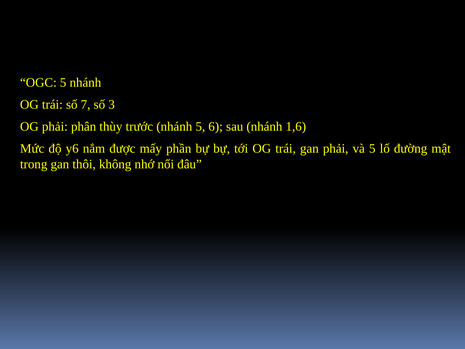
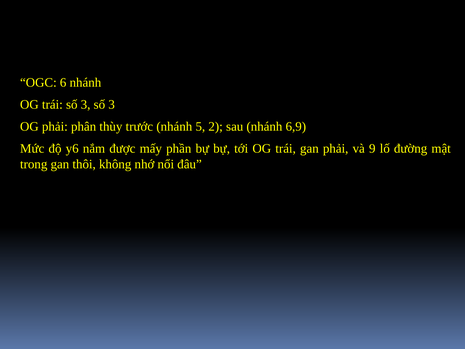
OGC 5: 5 -> 6
trái số 7: 7 -> 3
6: 6 -> 2
1,6: 1,6 -> 6,9
và 5: 5 -> 9
